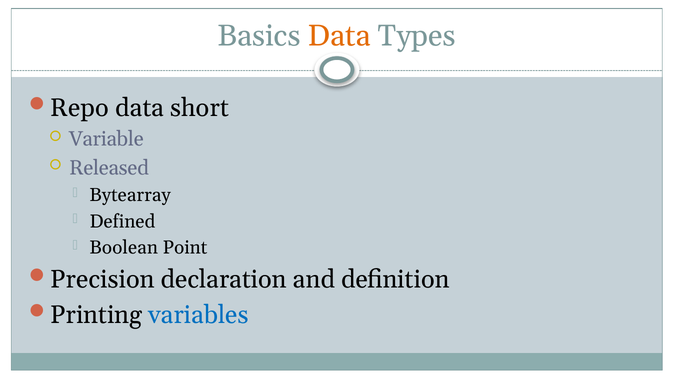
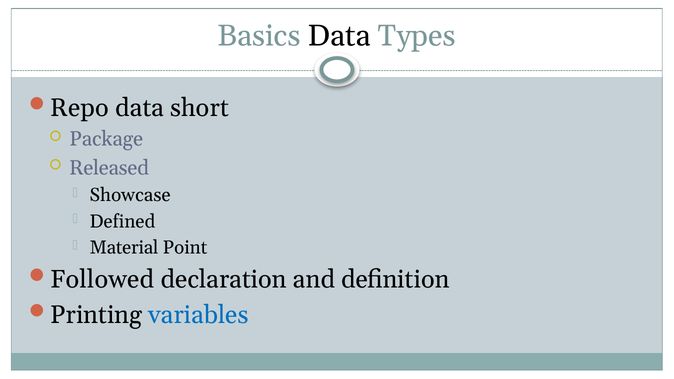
Data at (339, 36) colour: orange -> black
Variable: Variable -> Package
Bytearray: Bytearray -> Showcase
Boolean: Boolean -> Material
Precision: Precision -> Followed
